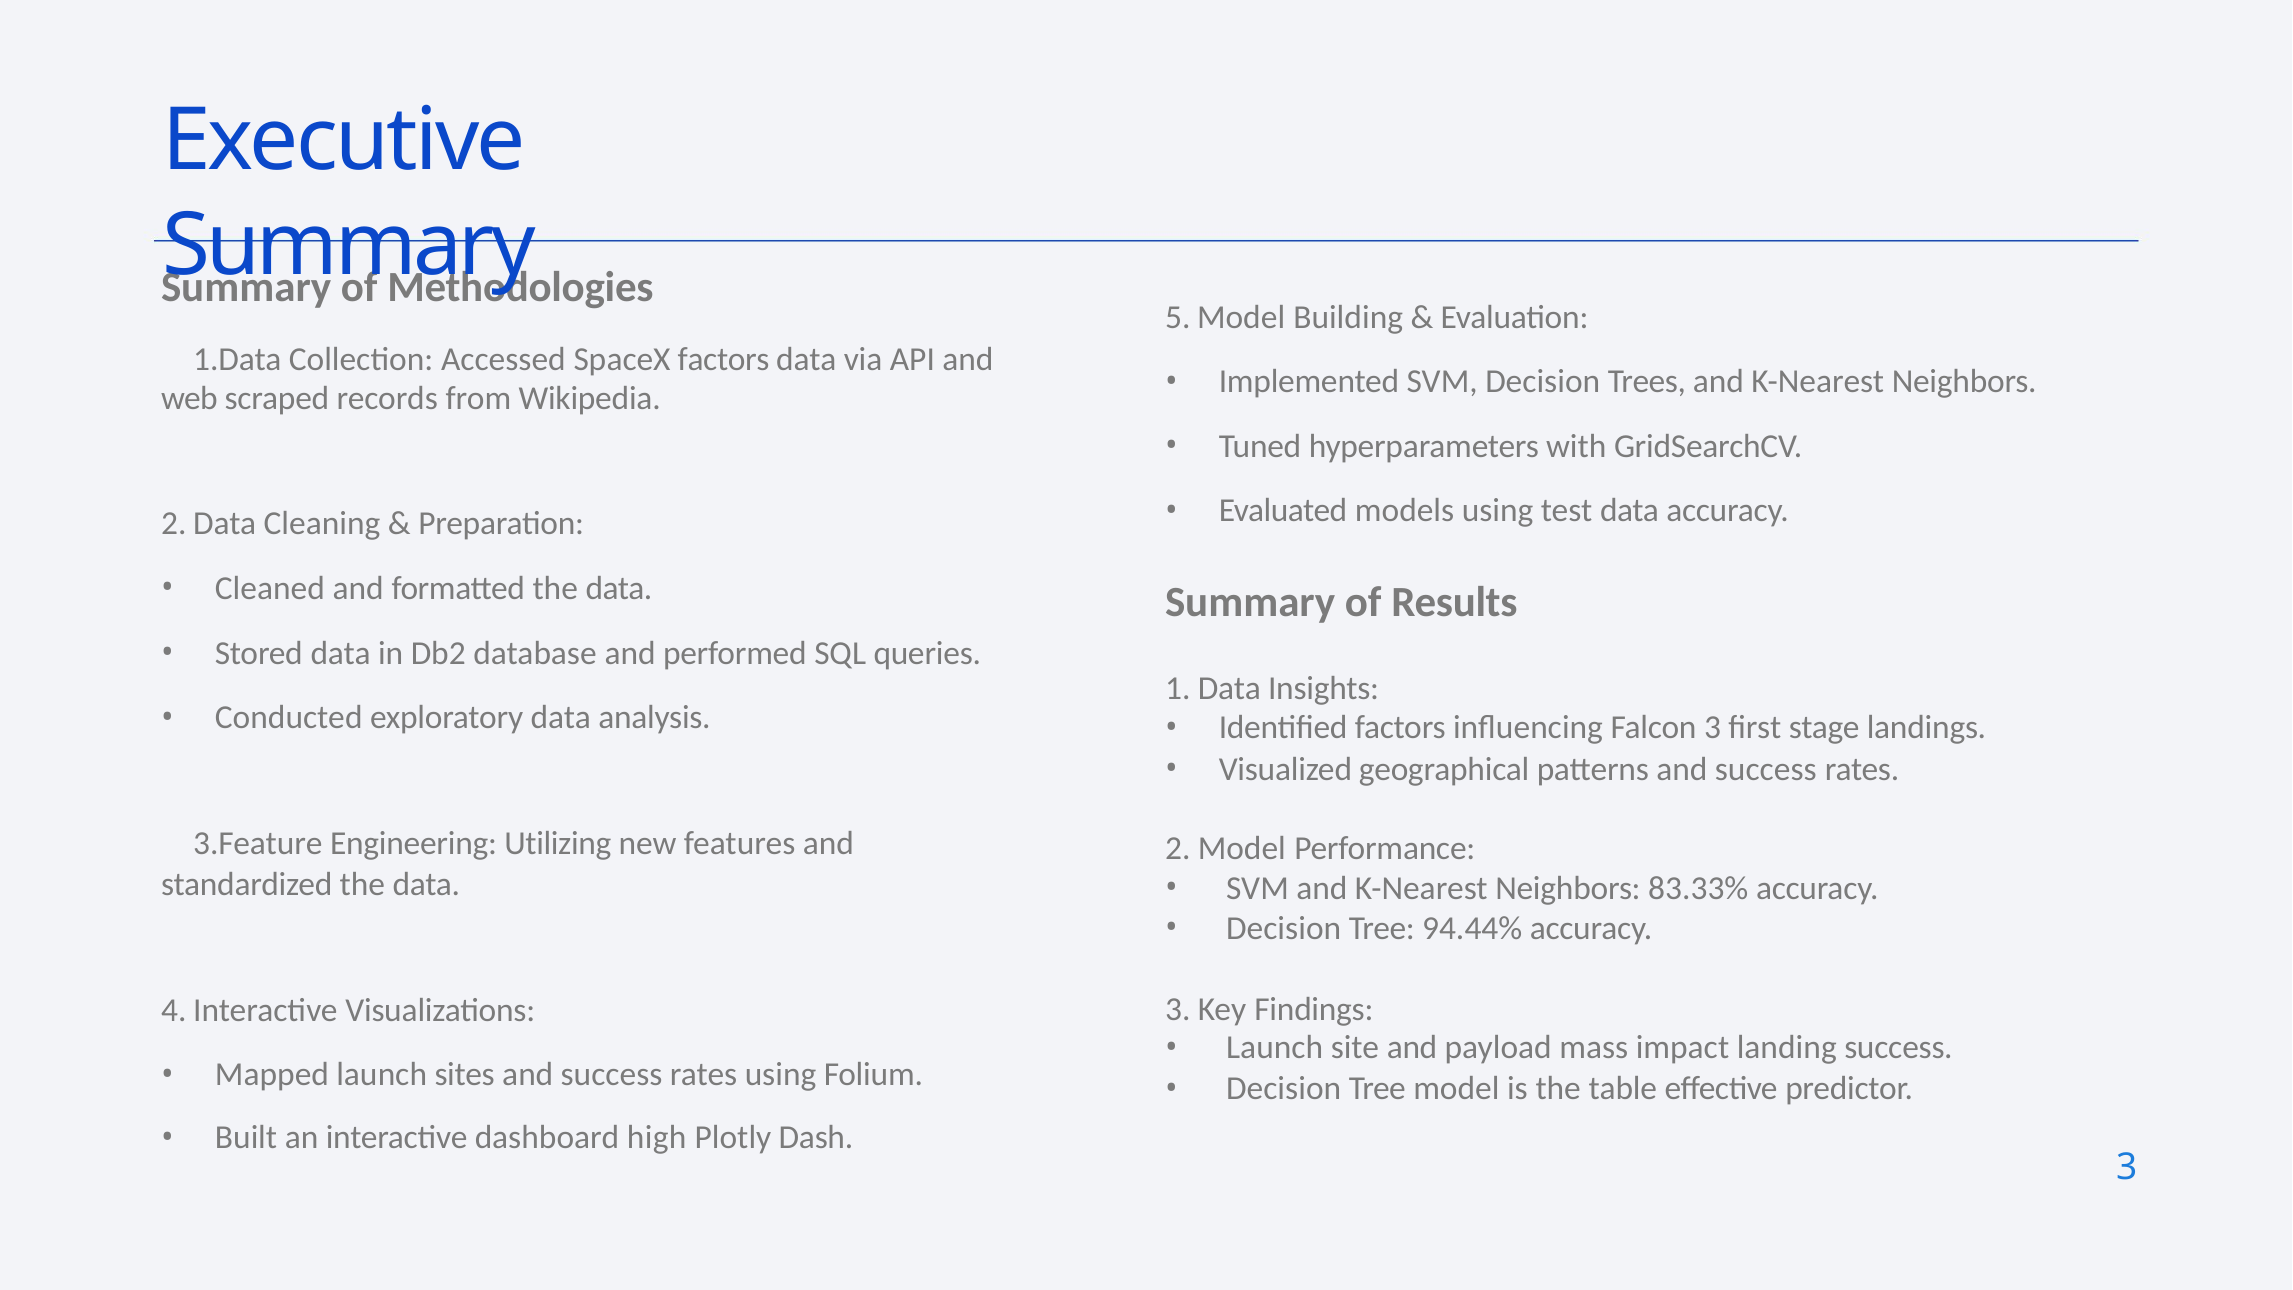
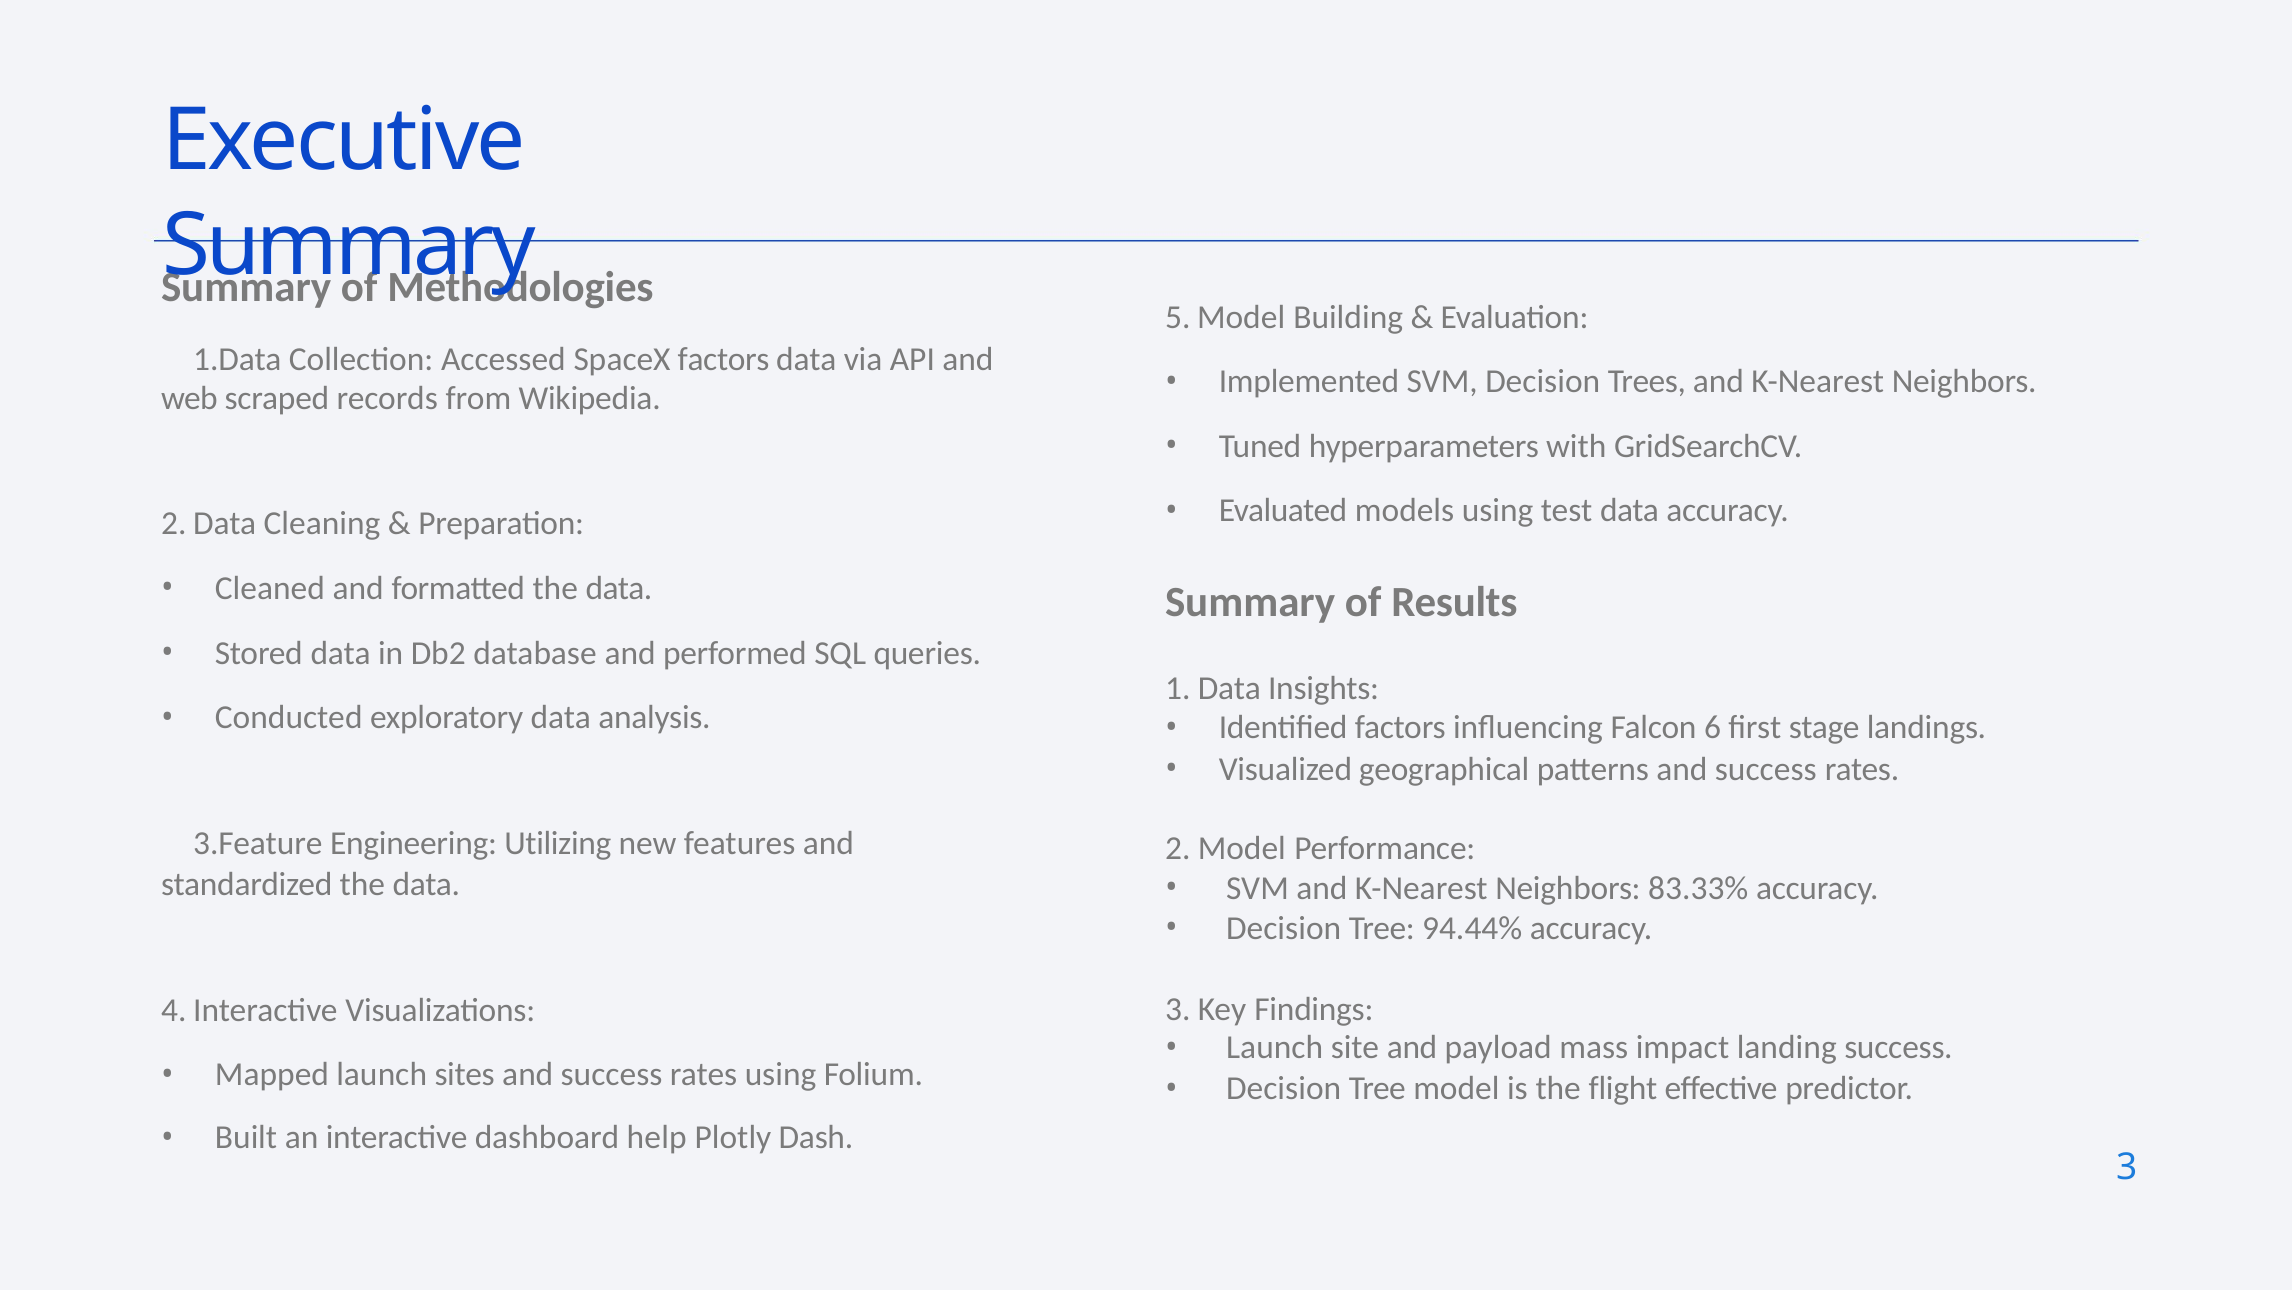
Falcon 3: 3 -> 6
table: table -> flight
high: high -> help
